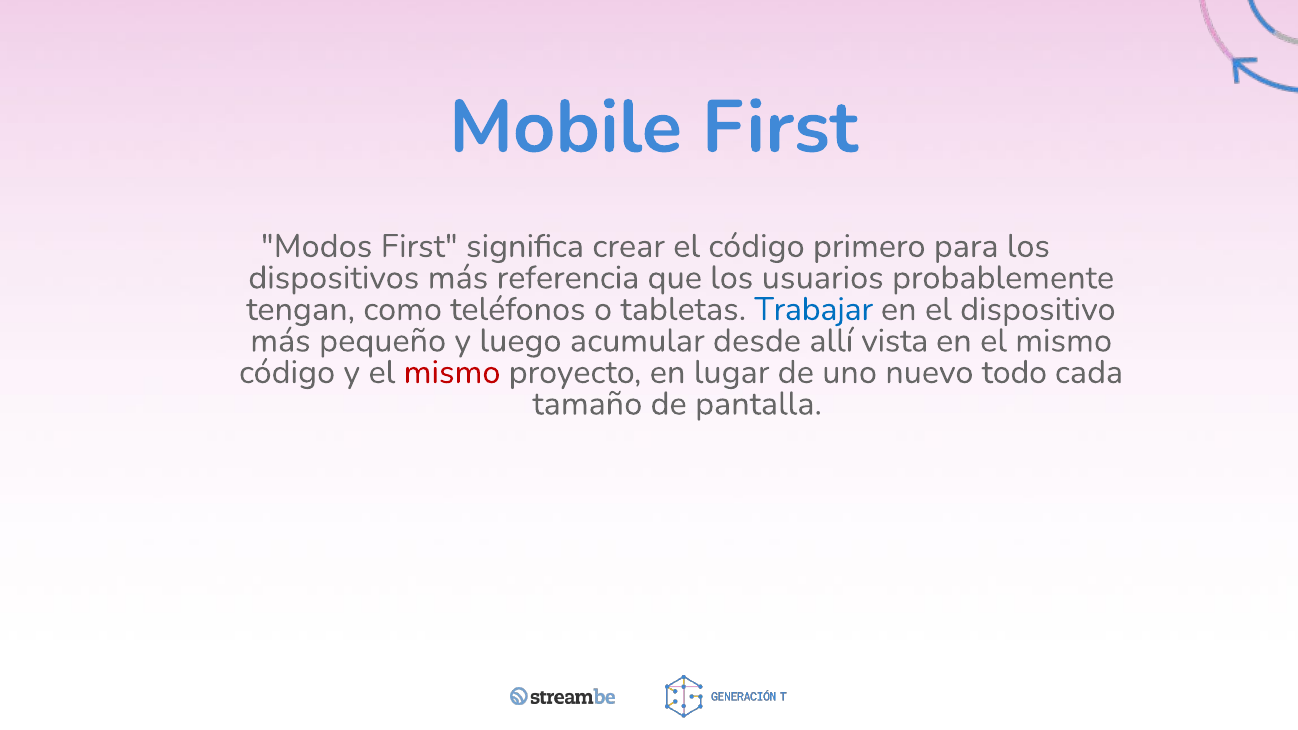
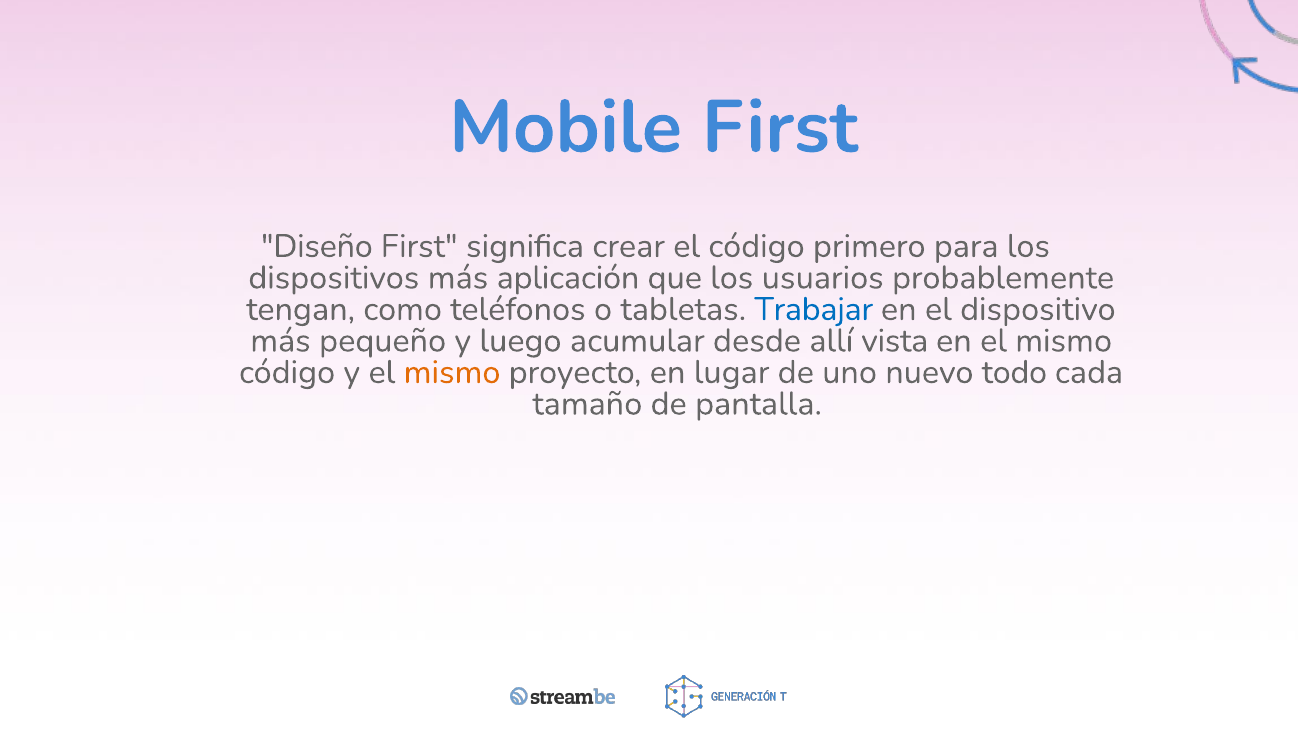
Modos: Modos -> Diseño
referencia: referencia -> aplicación
mismo at (452, 372) colour: red -> orange
